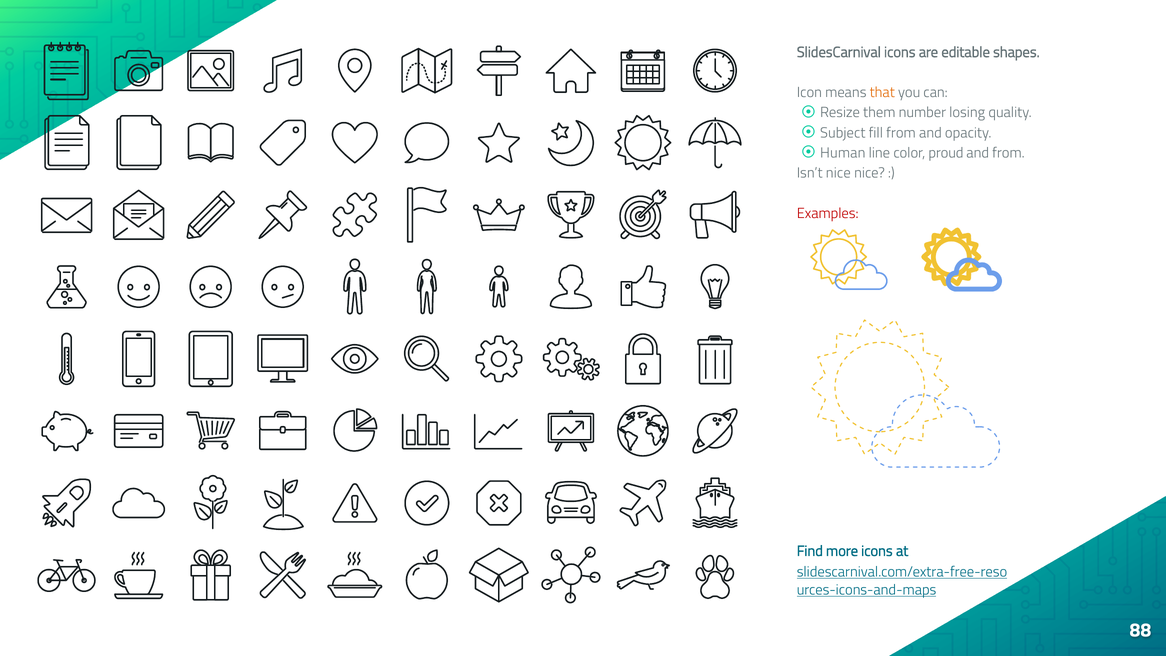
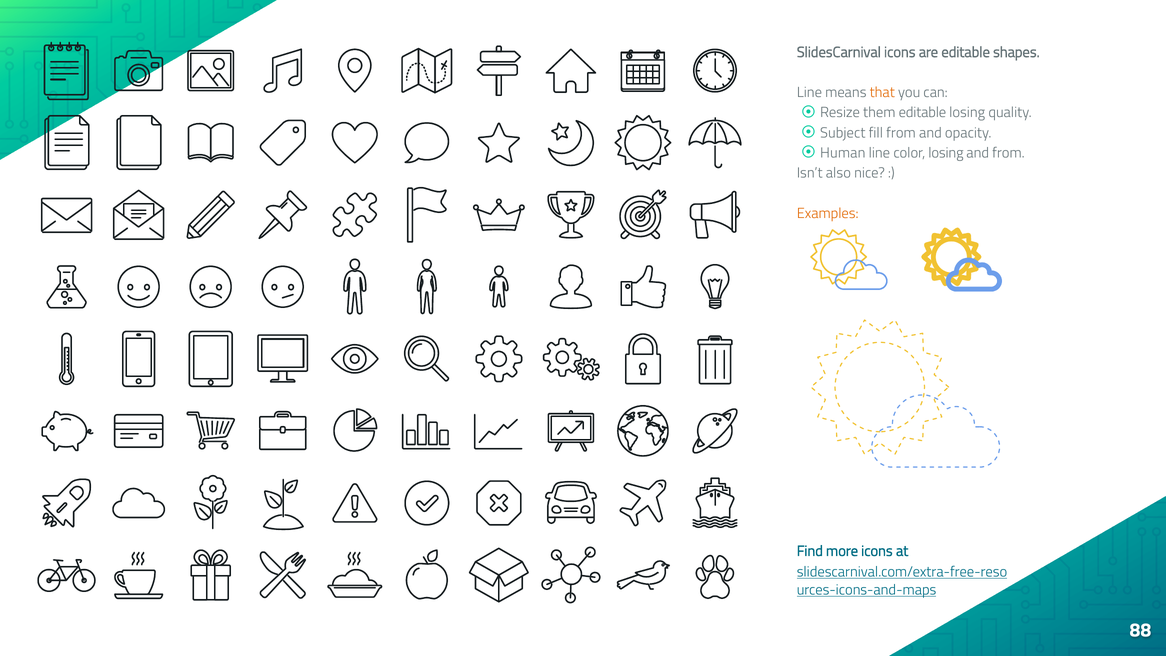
Icon at (809, 93): Icon -> Line
them number: number -> editable
color proud: proud -> losing
Isn’t nice: nice -> also
Examples colour: red -> orange
